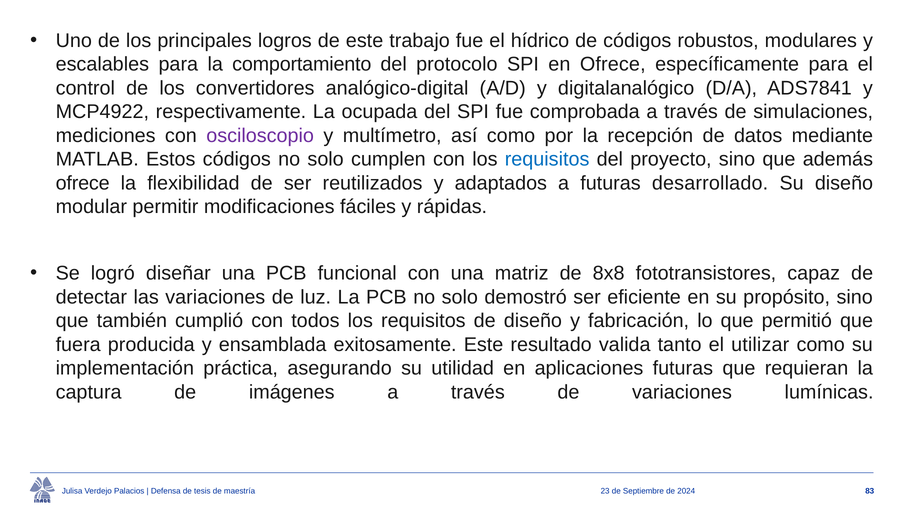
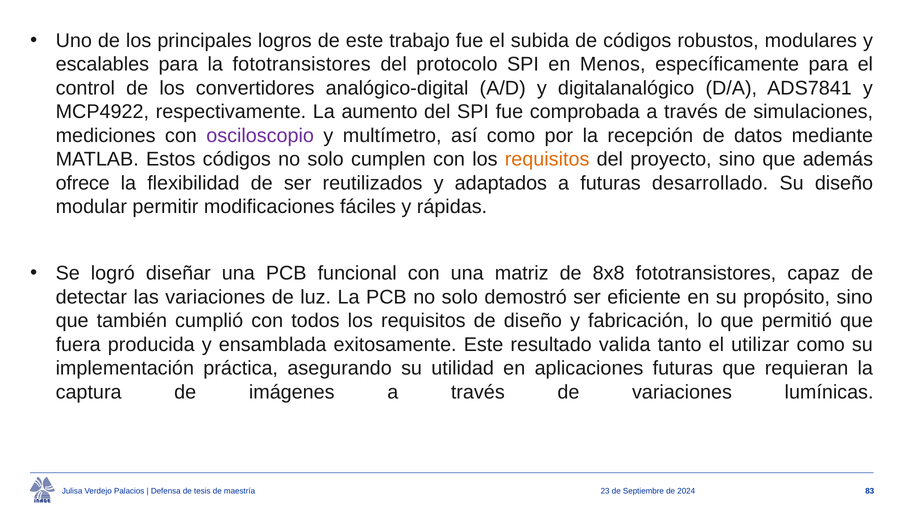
hídrico: hídrico -> subida
la comportamiento: comportamiento -> fototransistores
en Ofrece: Ofrece -> Menos
ocupada: ocupada -> aumento
requisitos at (547, 159) colour: blue -> orange
